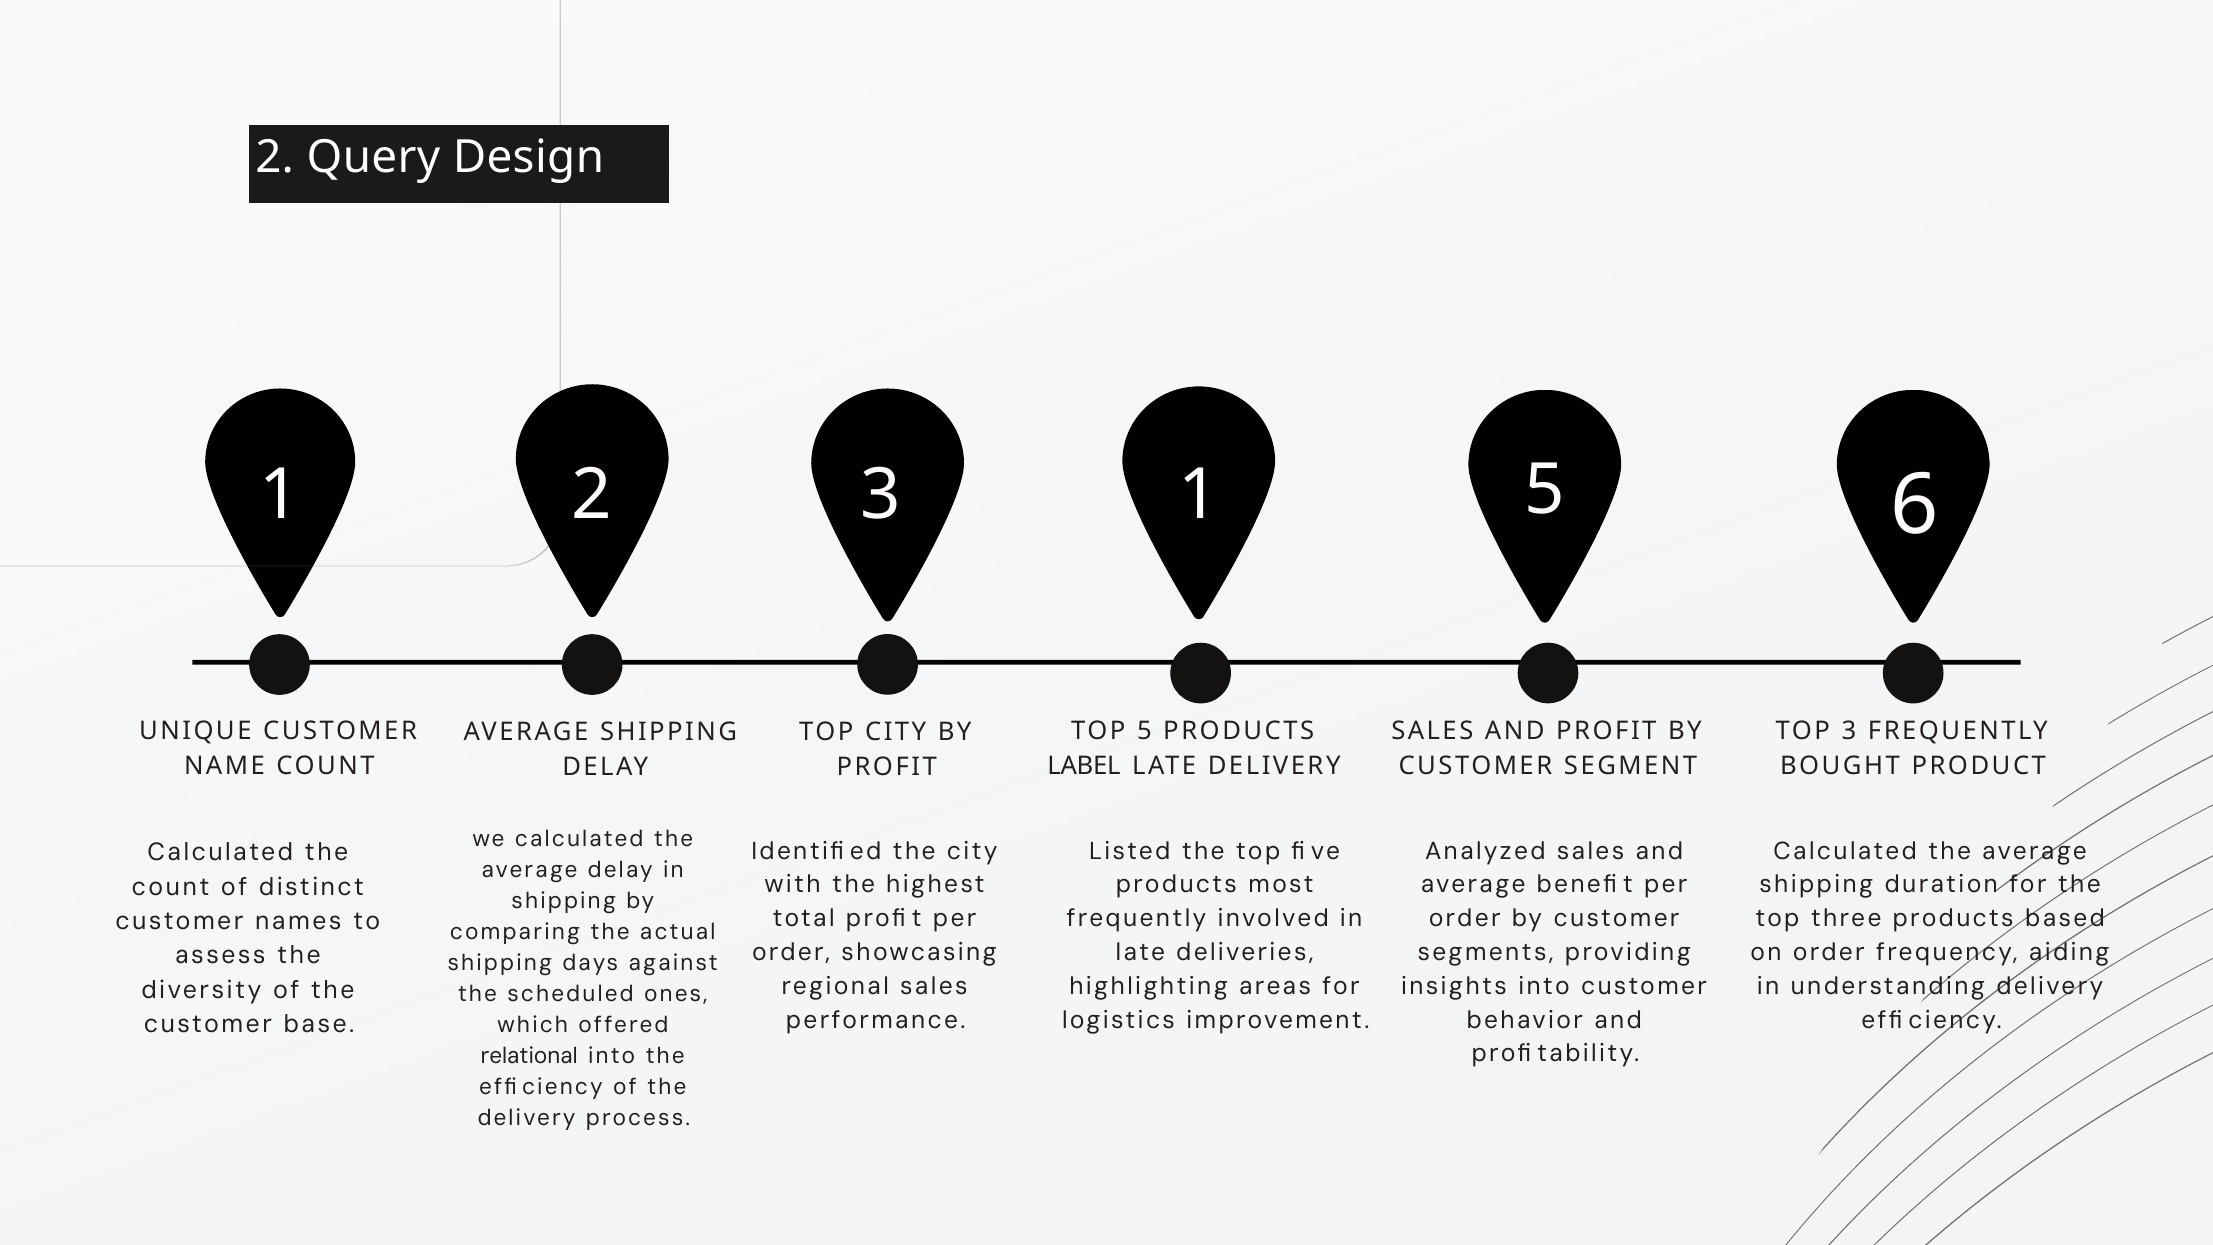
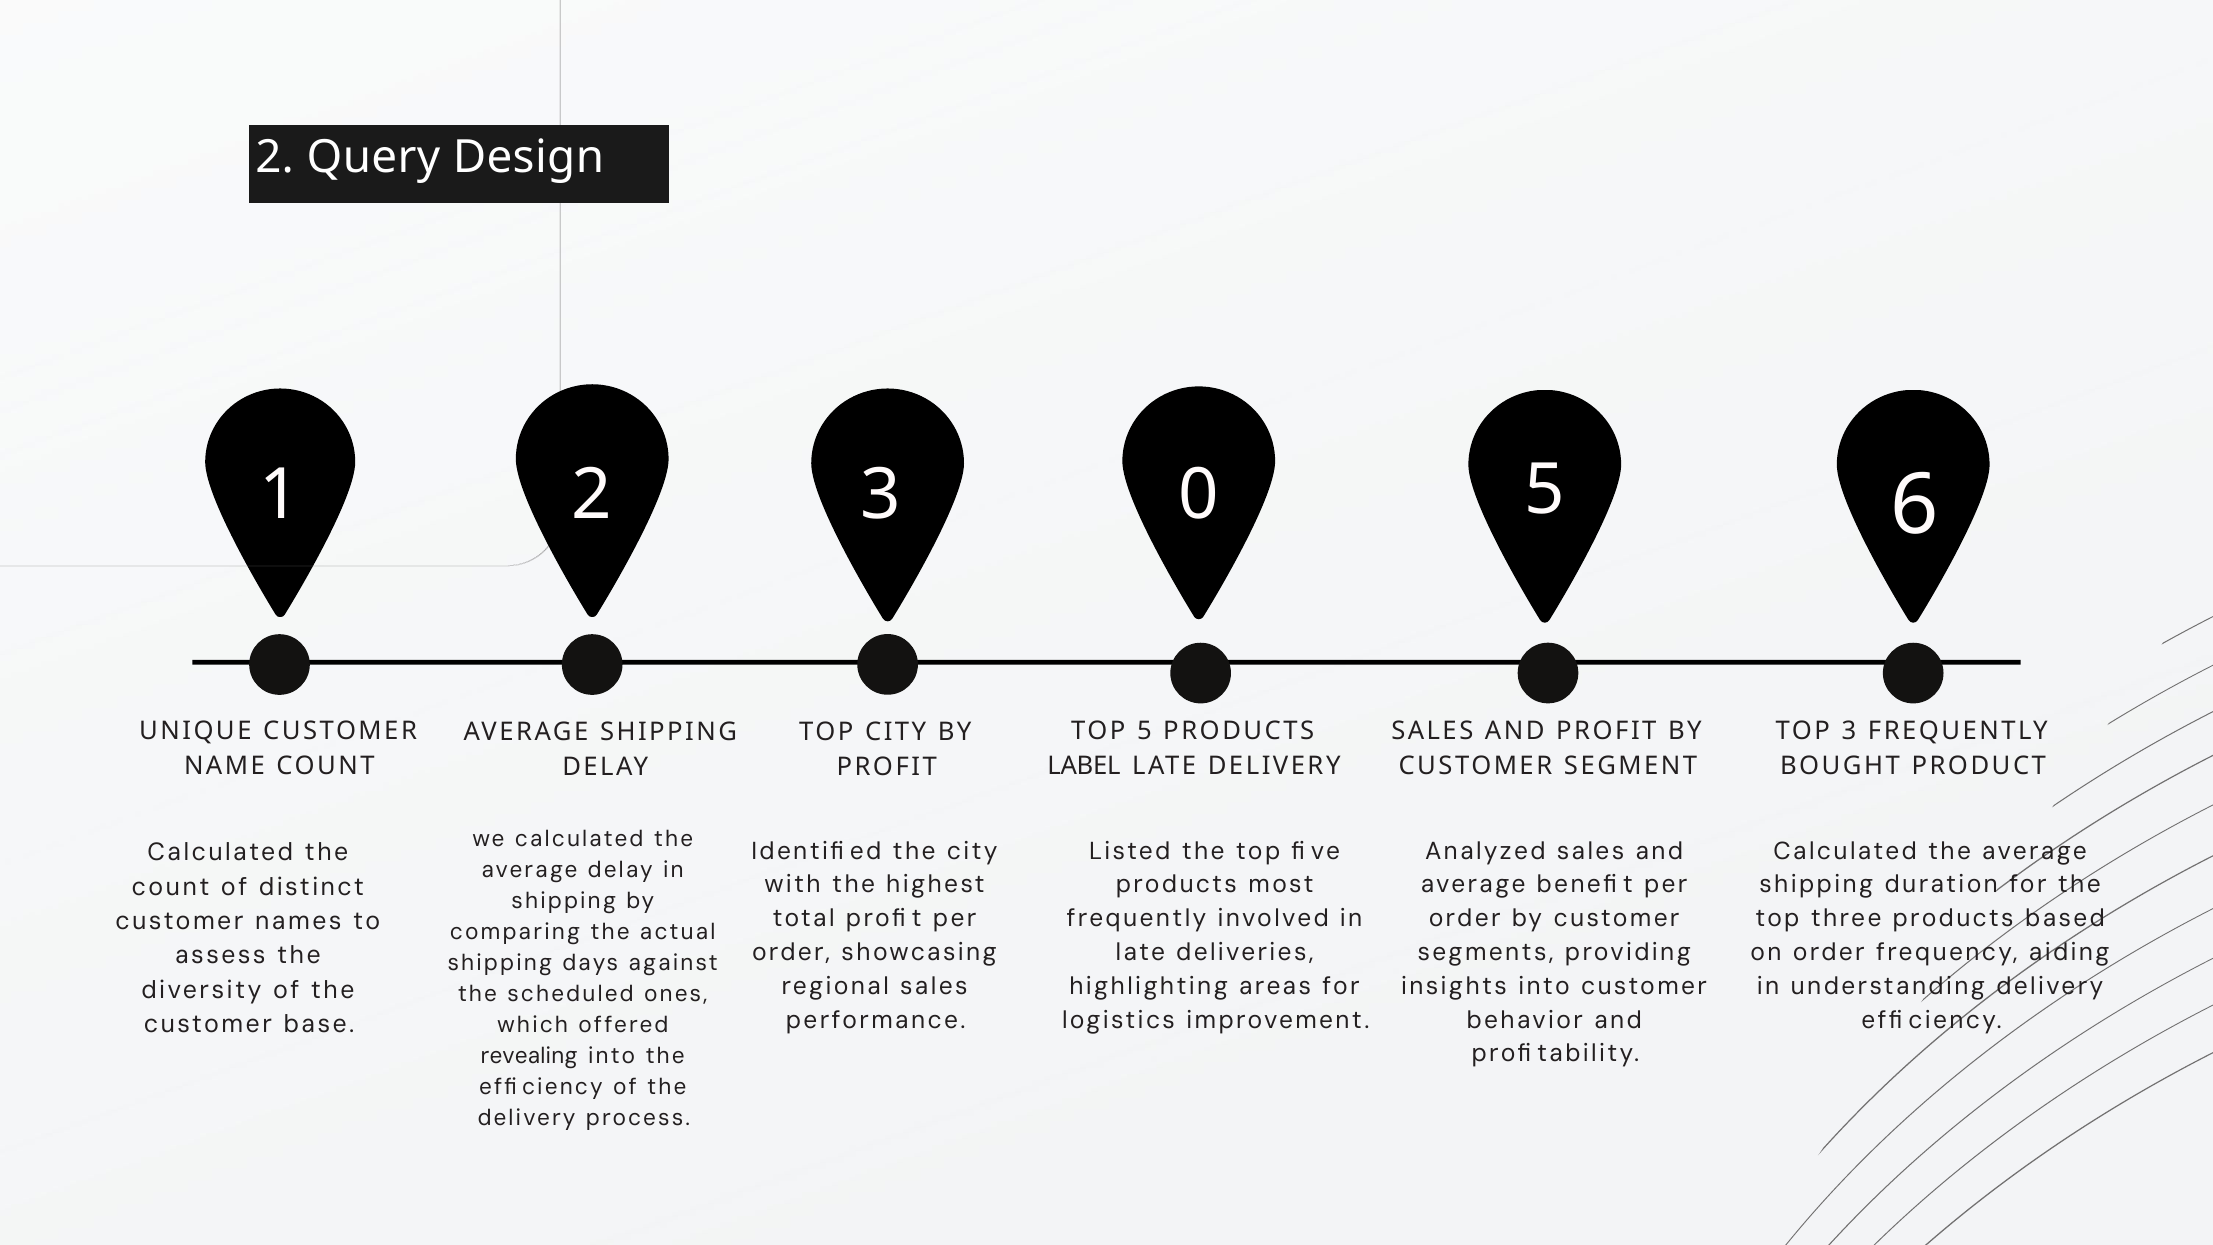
2 1: 1 -> 0
relational: relational -> revealing
